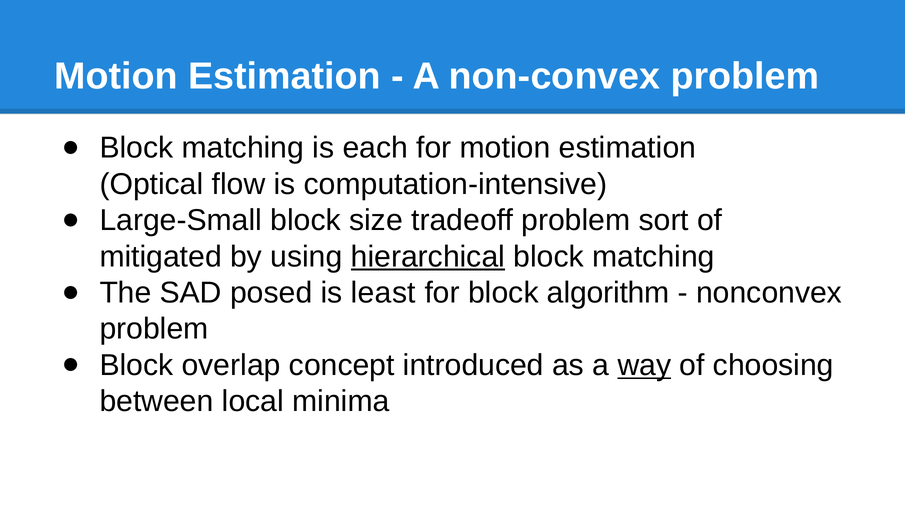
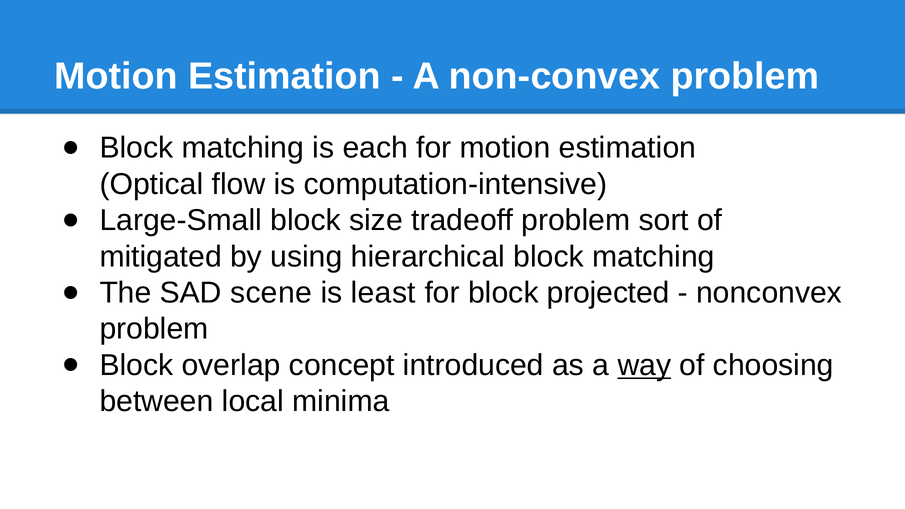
hierarchical underline: present -> none
posed: posed -> scene
algorithm: algorithm -> projected
